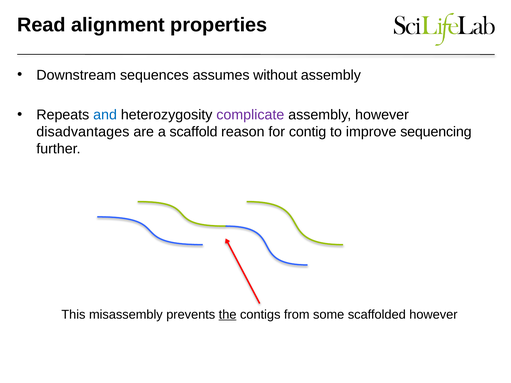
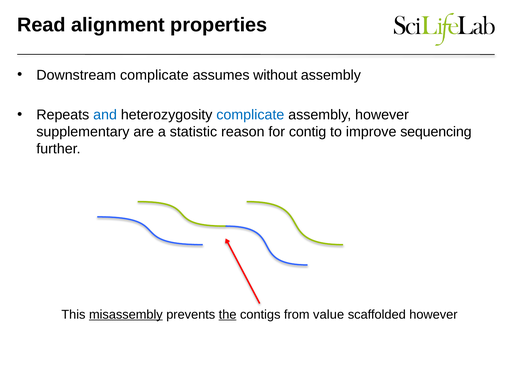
Downstream sequences: sequences -> complicate
complicate at (250, 115) colour: purple -> blue
disadvantages: disadvantages -> supplementary
scaffold: scaffold -> statistic
misassembly underline: none -> present
some: some -> value
